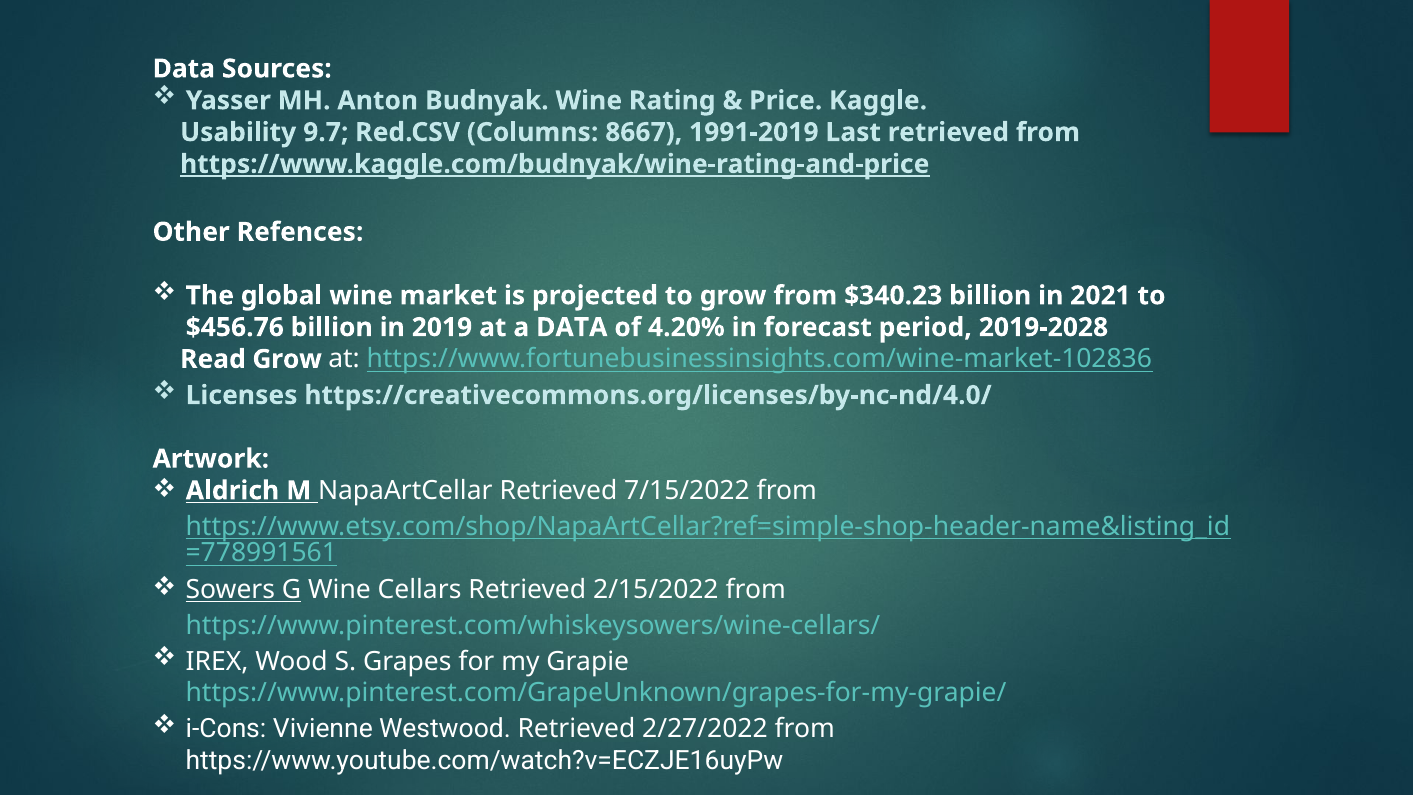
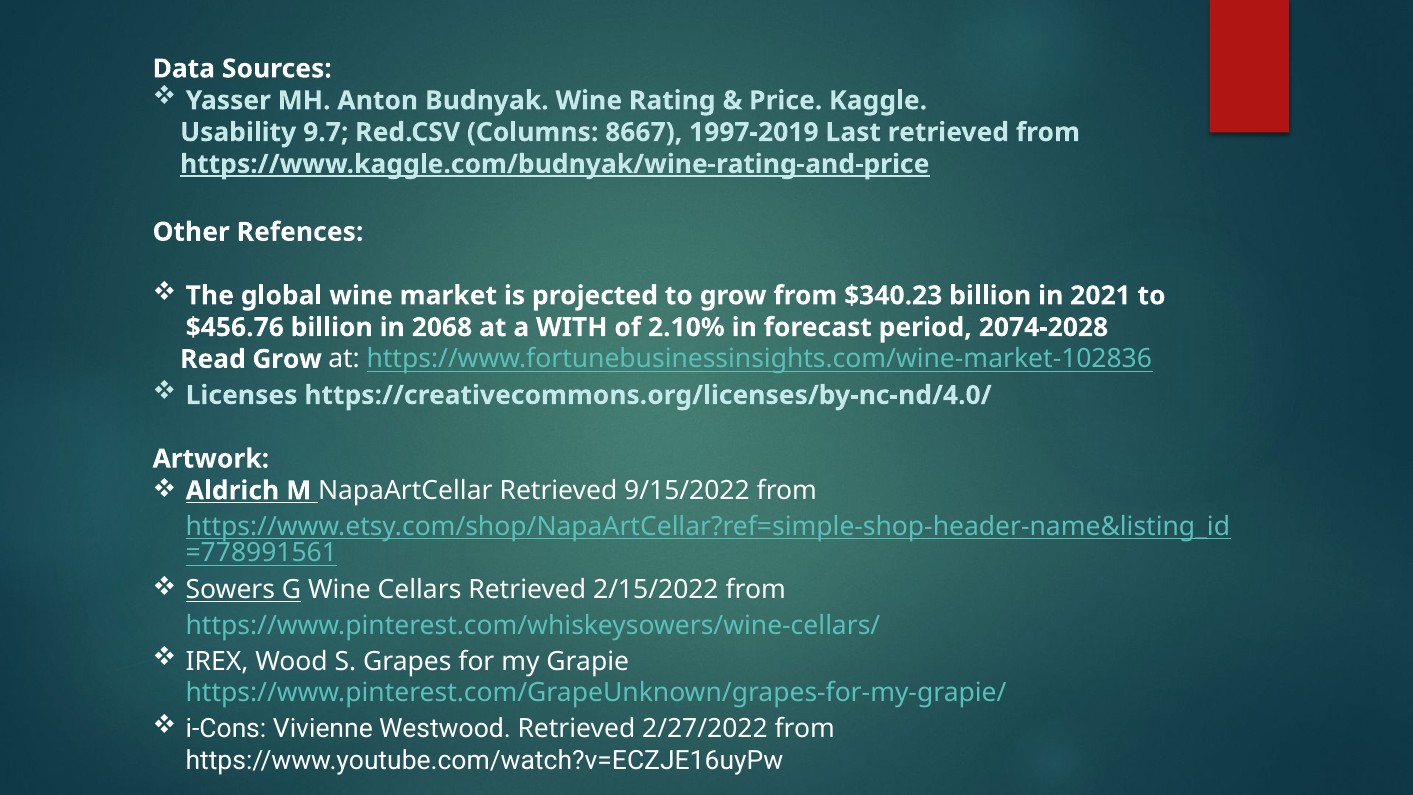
1991-2019: 1991-2019 -> 1997-2019
2019: 2019 -> 2068
a DATA: DATA -> WITH
4.20%: 4.20% -> 2.10%
2019-2028: 2019-2028 -> 2074-2028
7/15/2022: 7/15/2022 -> 9/15/2022
